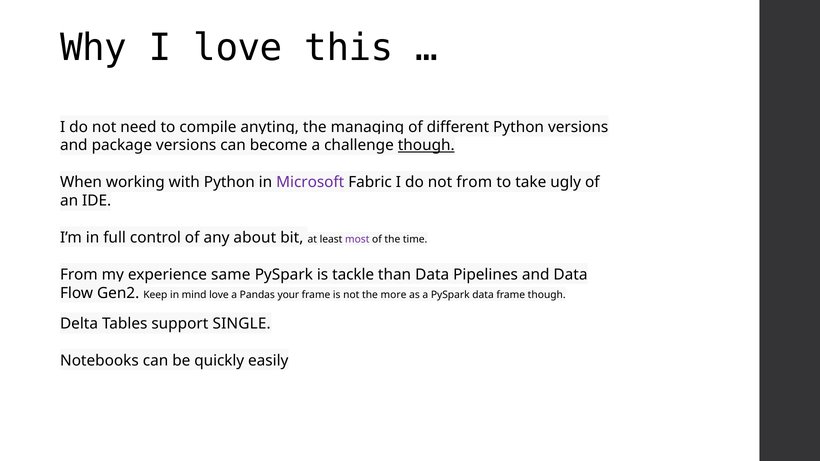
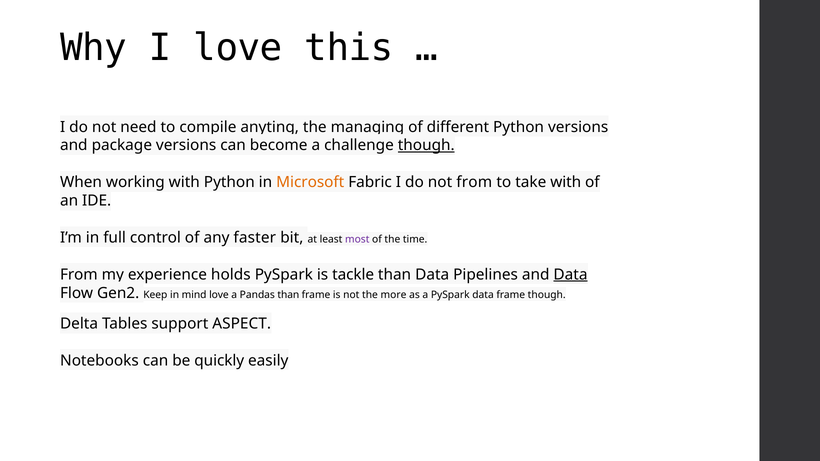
Microsoft colour: purple -> orange
take ugly: ugly -> with
about: about -> faster
same: same -> holds
Data at (570, 275) underline: none -> present
Pandas your: your -> than
SINGLE: SINGLE -> ASPECT
